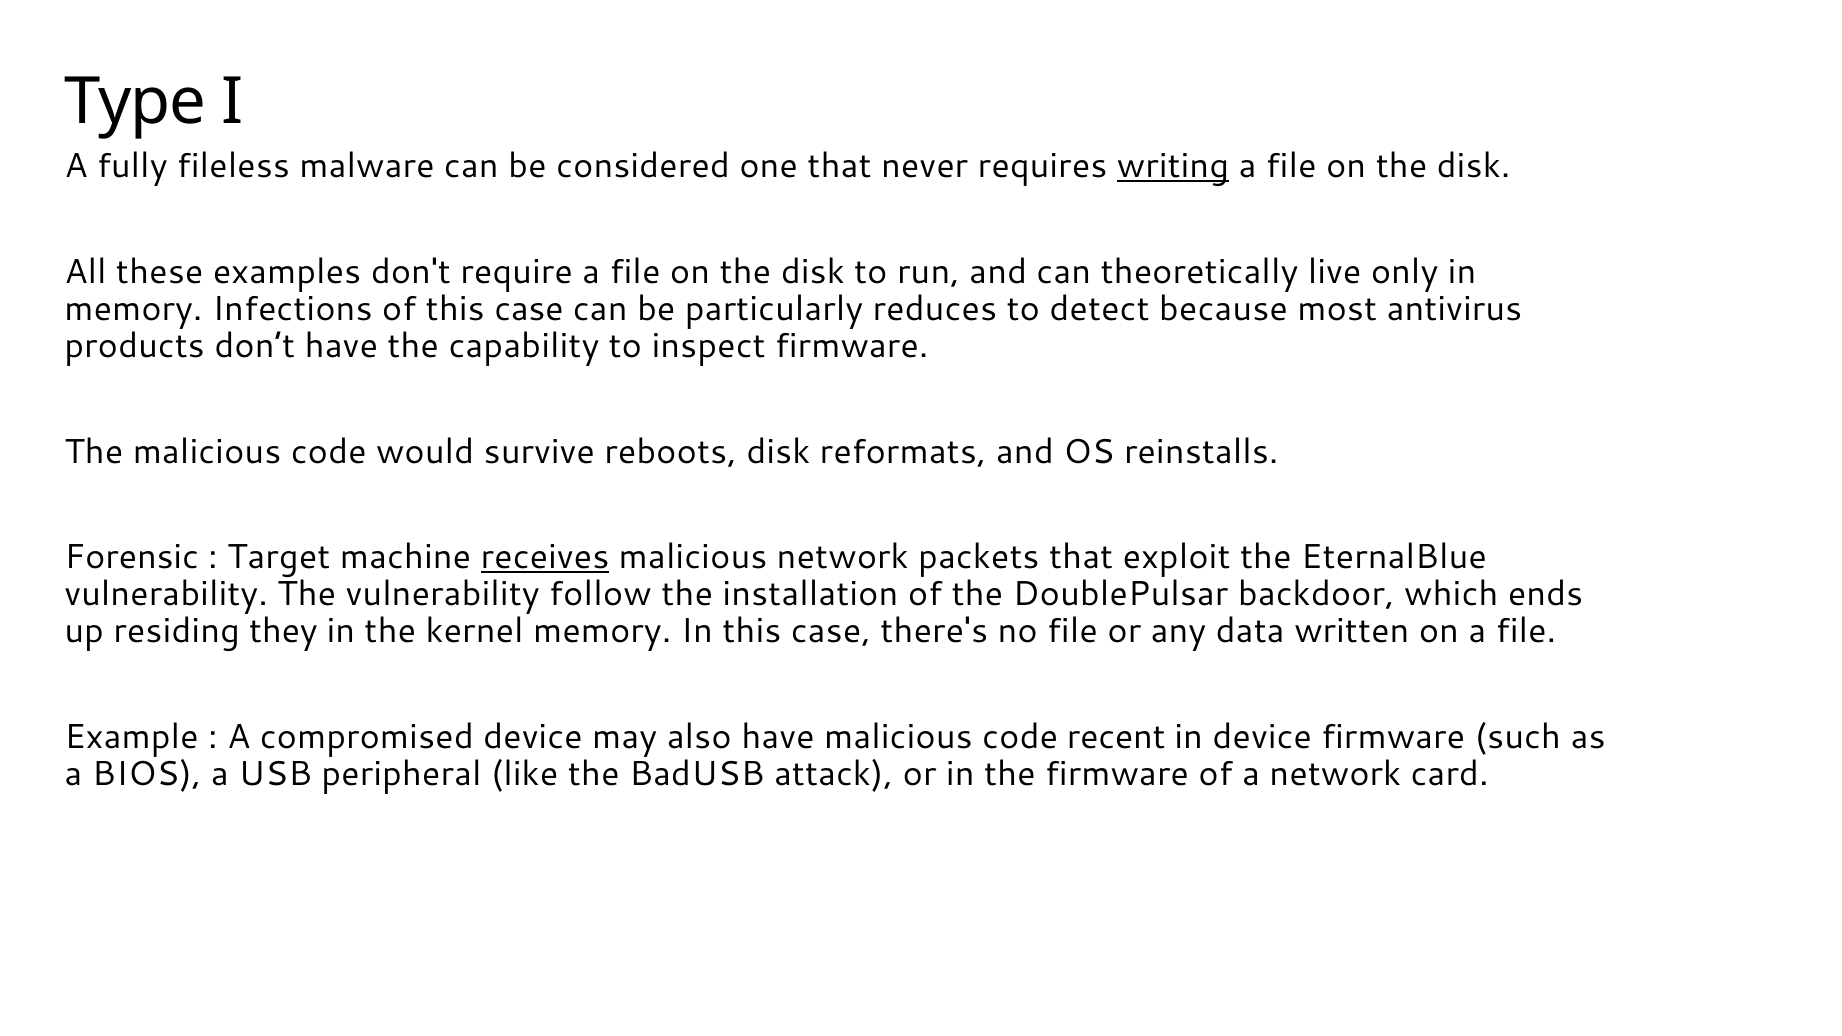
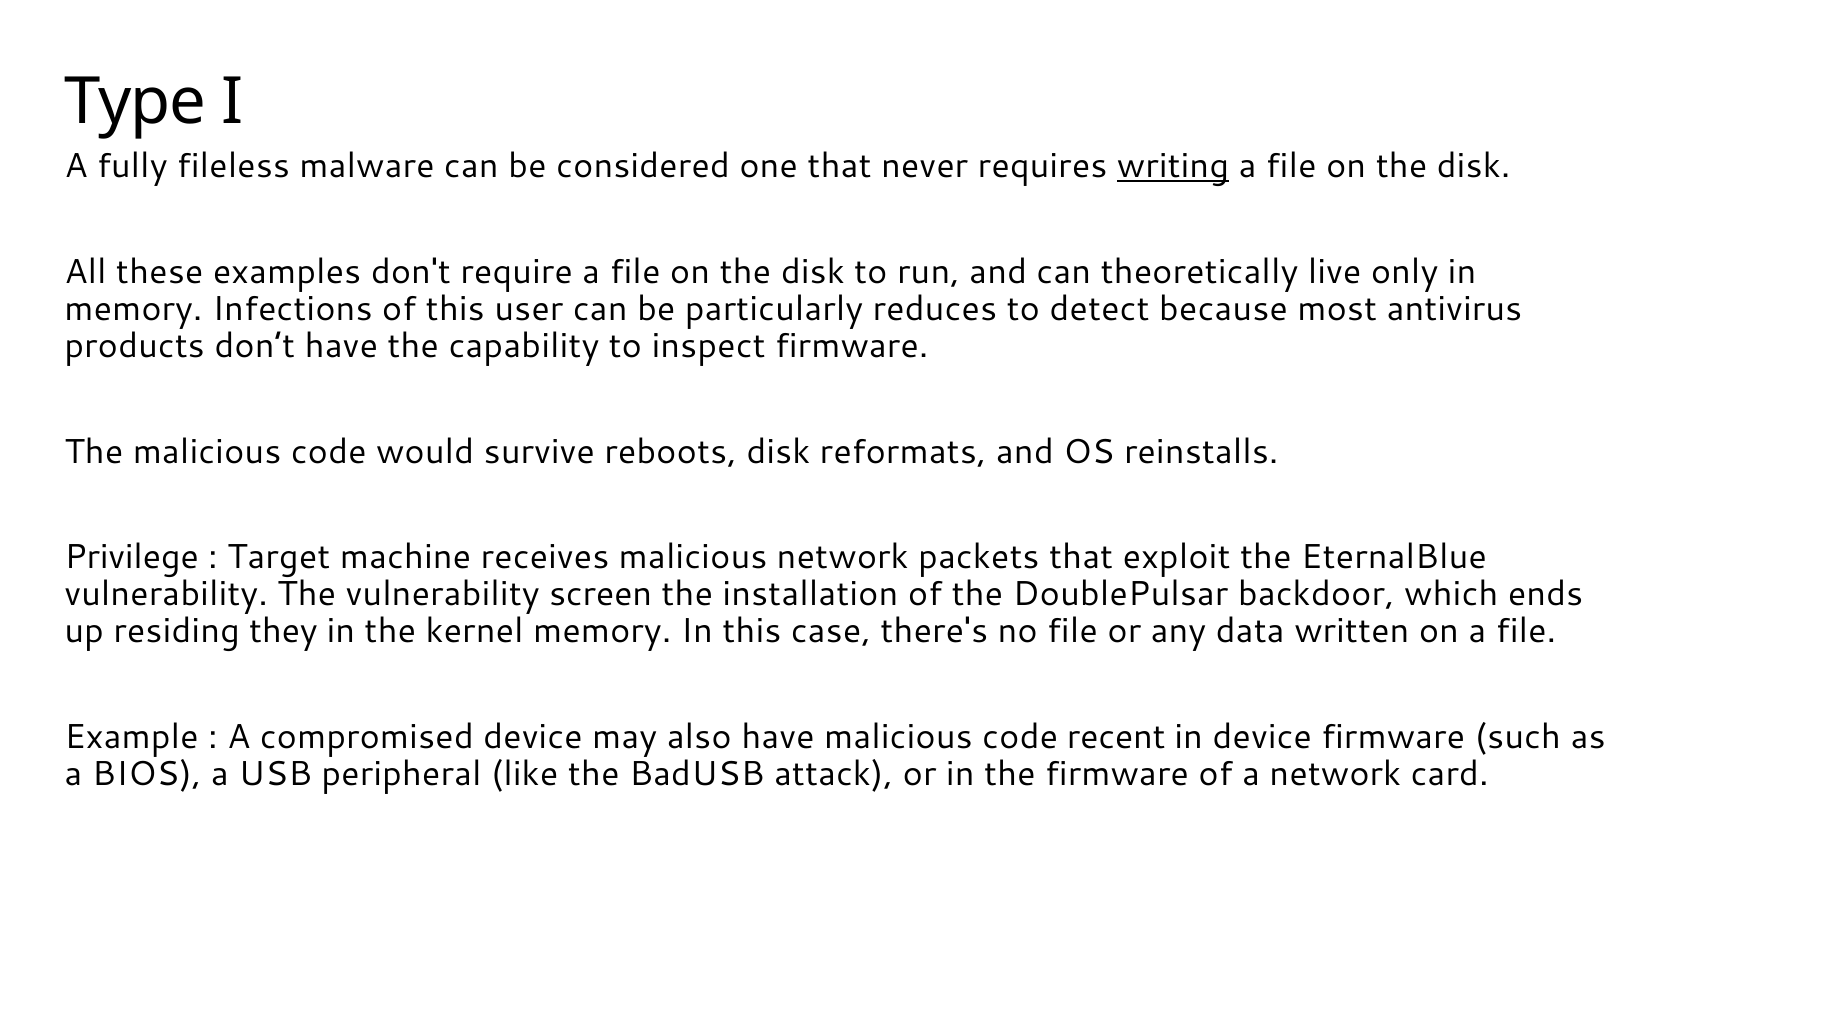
of this case: case -> user
Forensic: Forensic -> Privilege
receives underline: present -> none
follow: follow -> screen
